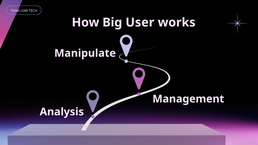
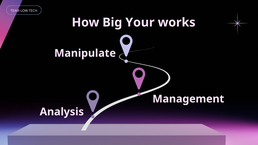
User: User -> Your
